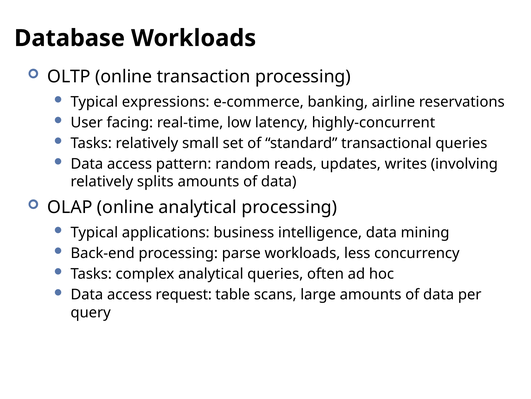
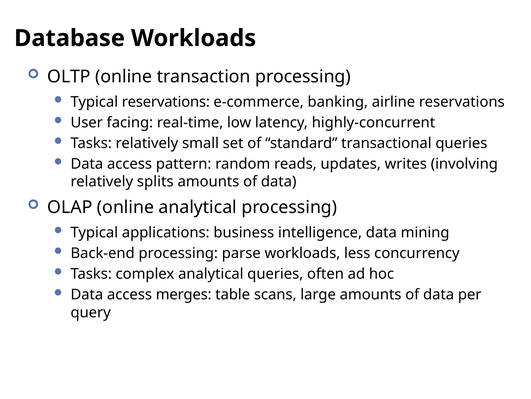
Typical expressions: expressions -> reservations
request: request -> merges
